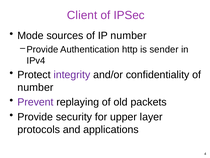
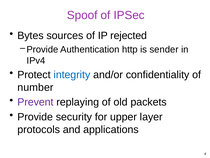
Client: Client -> Spoof
Mode: Mode -> Bytes
IP number: number -> rejected
integrity colour: purple -> blue
